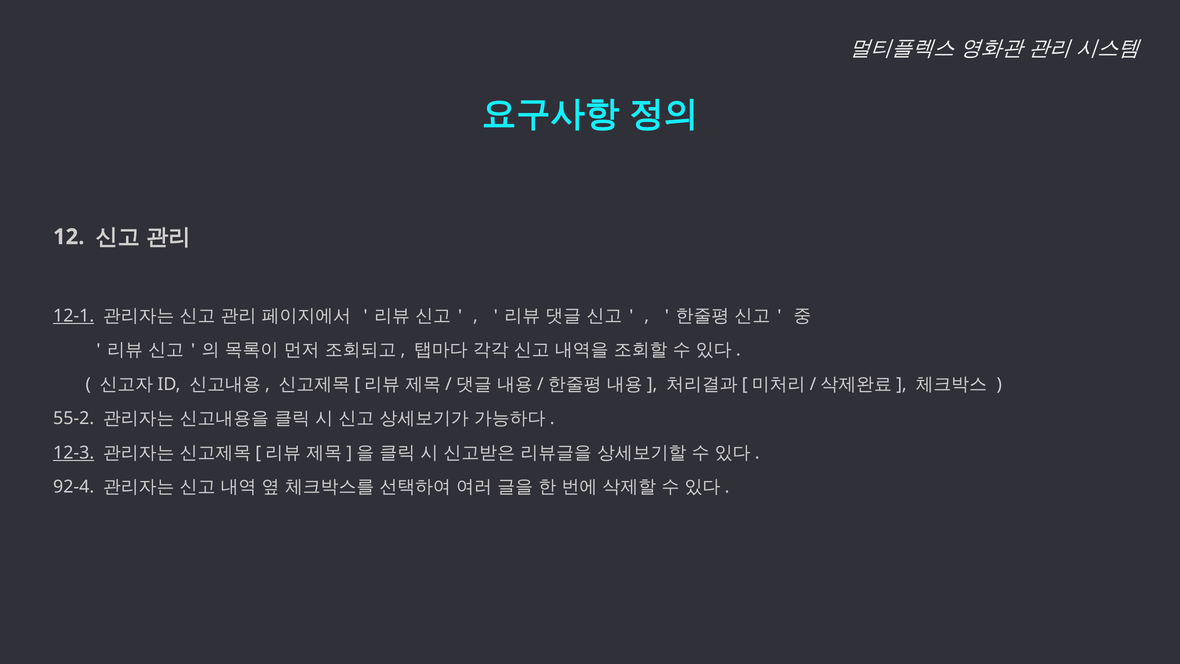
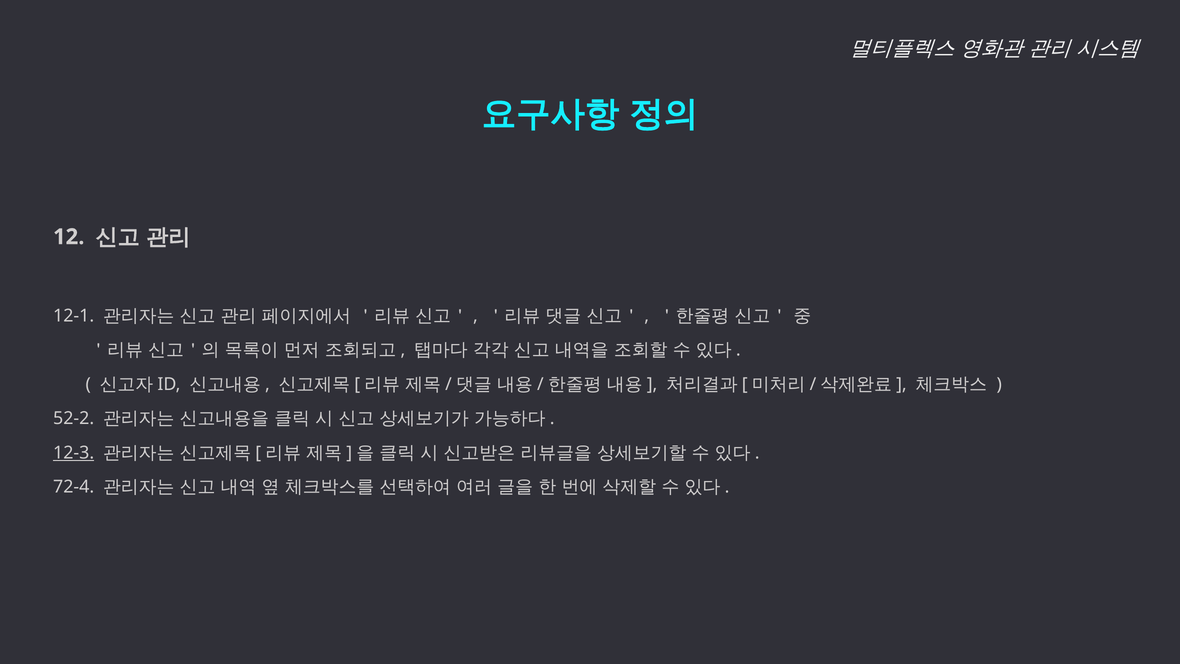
12-1 underline: present -> none
55-2: 55-2 -> 52-2
92-4: 92-4 -> 72-4
